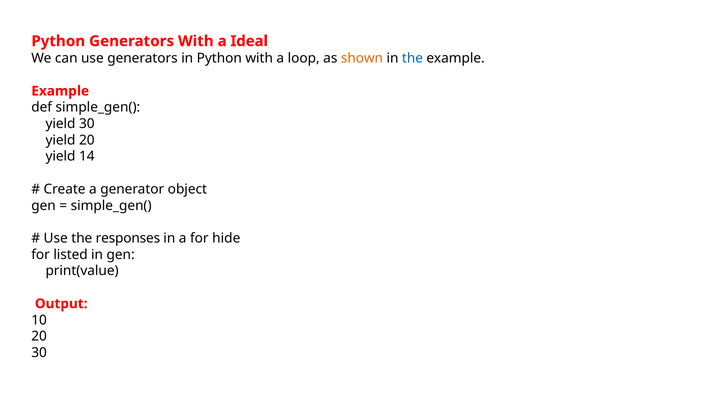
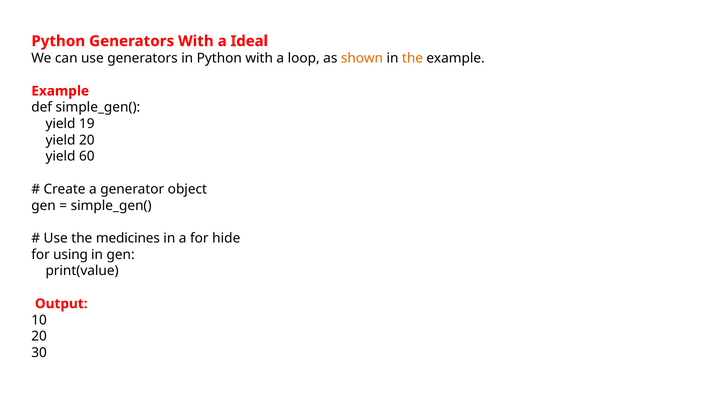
the at (412, 58) colour: blue -> orange
yield 30: 30 -> 19
14: 14 -> 60
responses: responses -> medicines
listed: listed -> using
